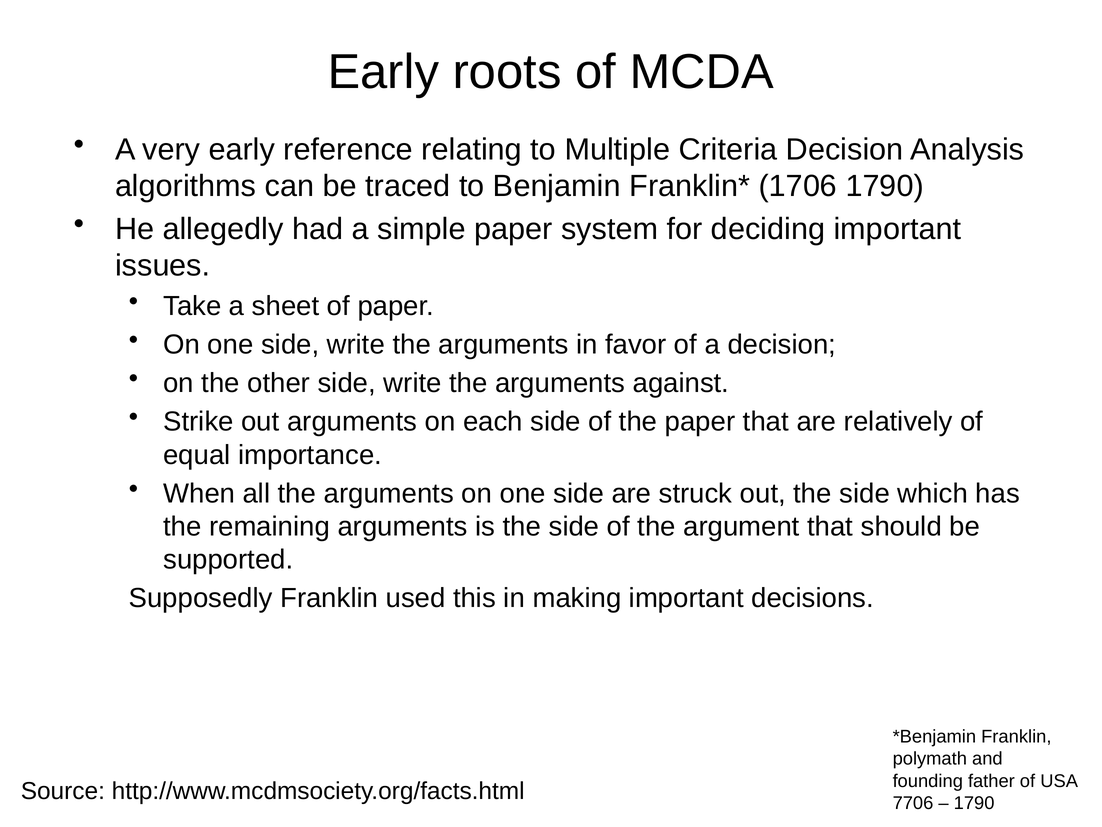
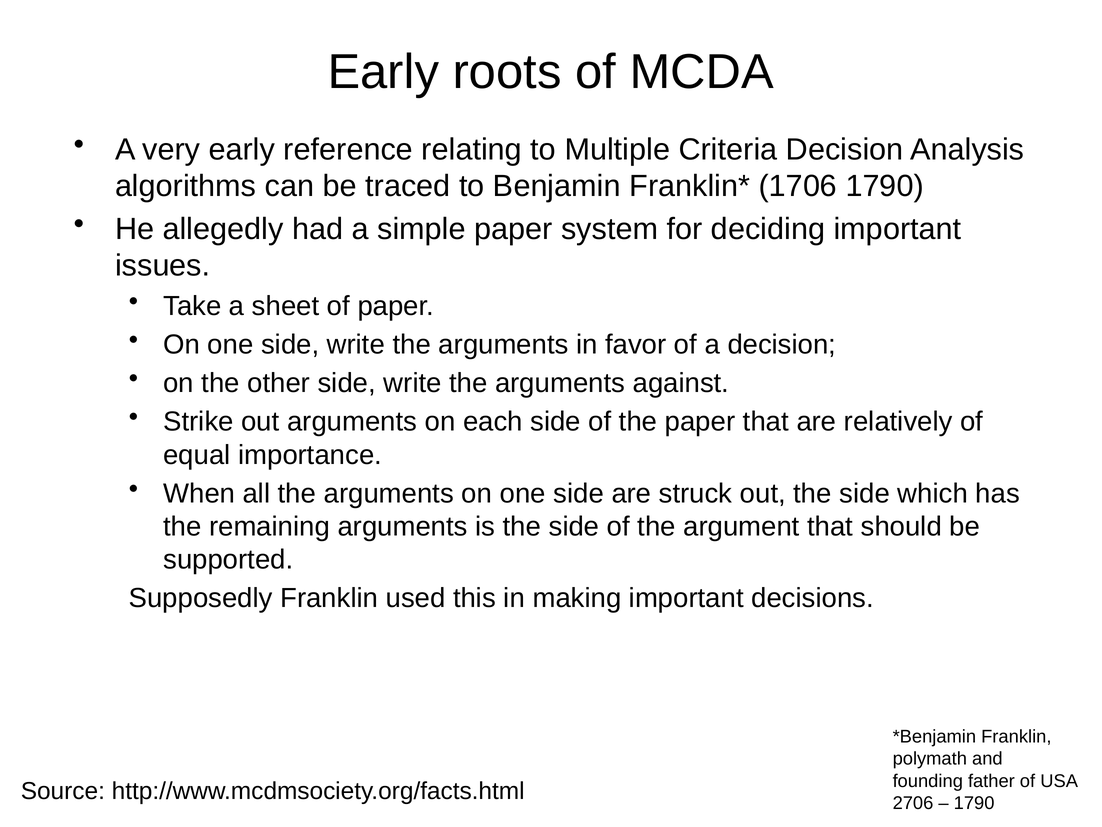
7706: 7706 -> 2706
